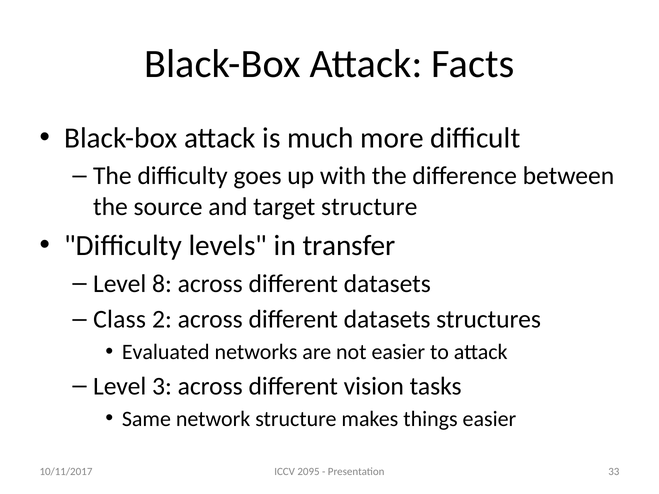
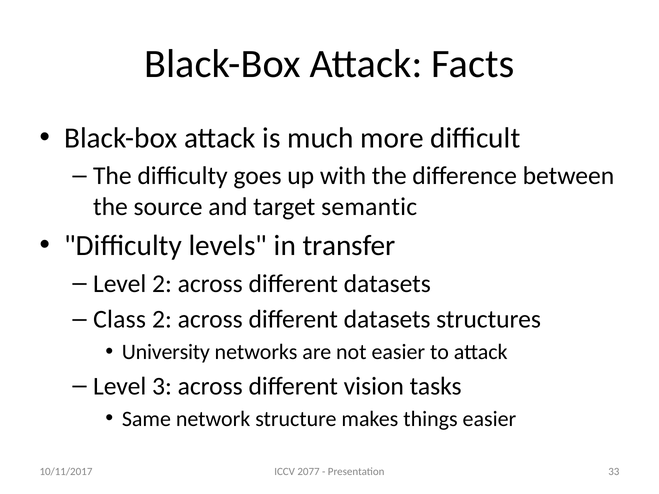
target structure: structure -> semantic
Level 8: 8 -> 2
Evaluated: Evaluated -> University
2095: 2095 -> 2077
